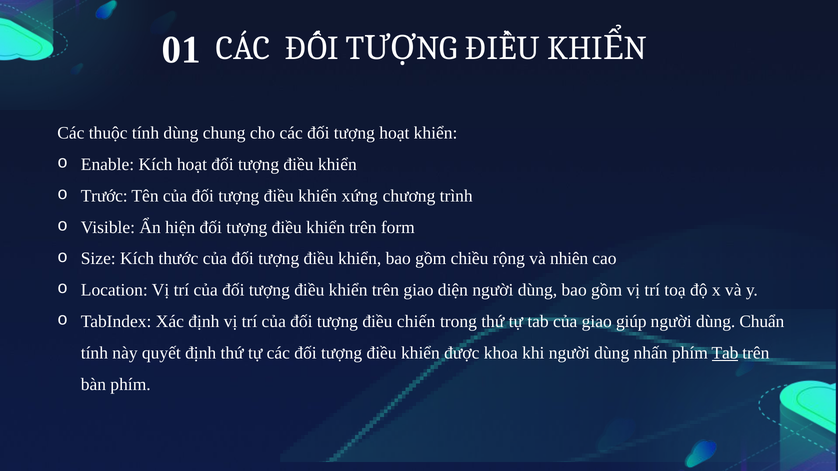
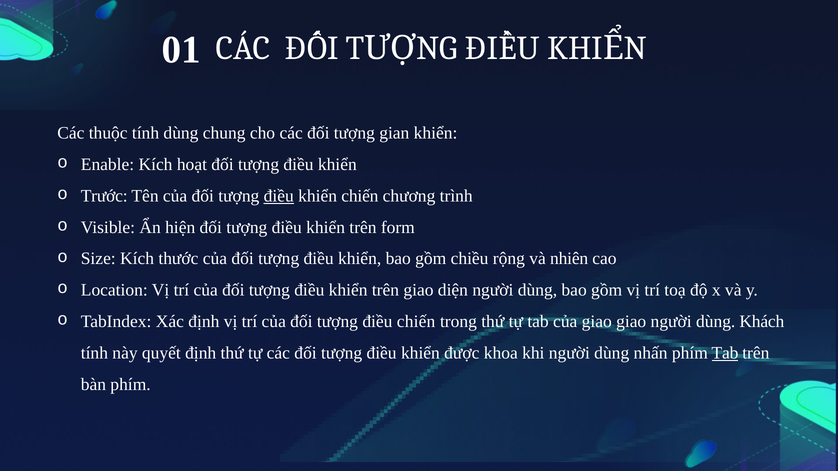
tượng hoạt: hoạt -> gian
điều at (279, 196) underline: none -> present
khiển xứng: xứng -> chiến
giao giúp: giúp -> giao
Chuẩn: Chuẩn -> Khách
